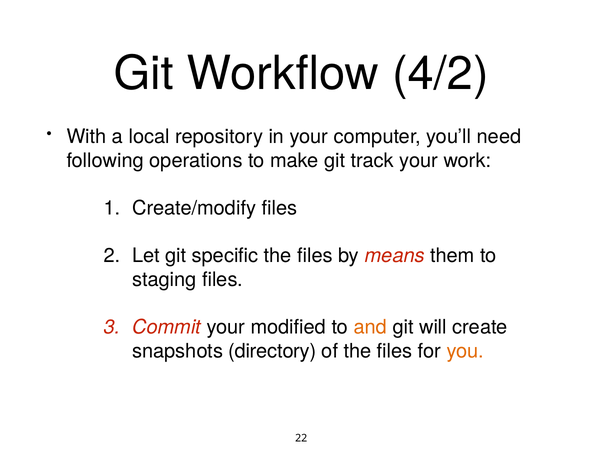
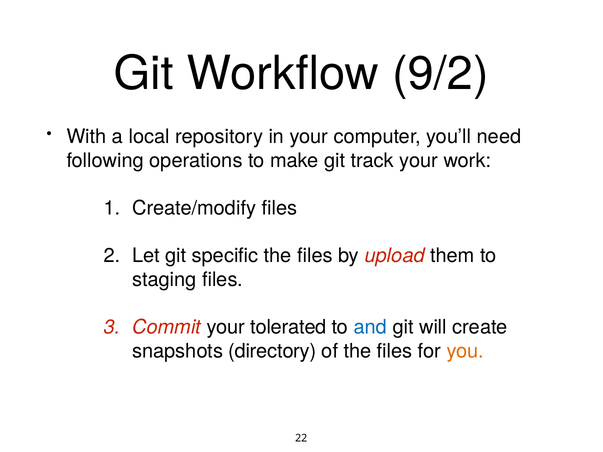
4/2: 4/2 -> 9/2
means: means -> upload
modified: modified -> tolerated
and colour: orange -> blue
